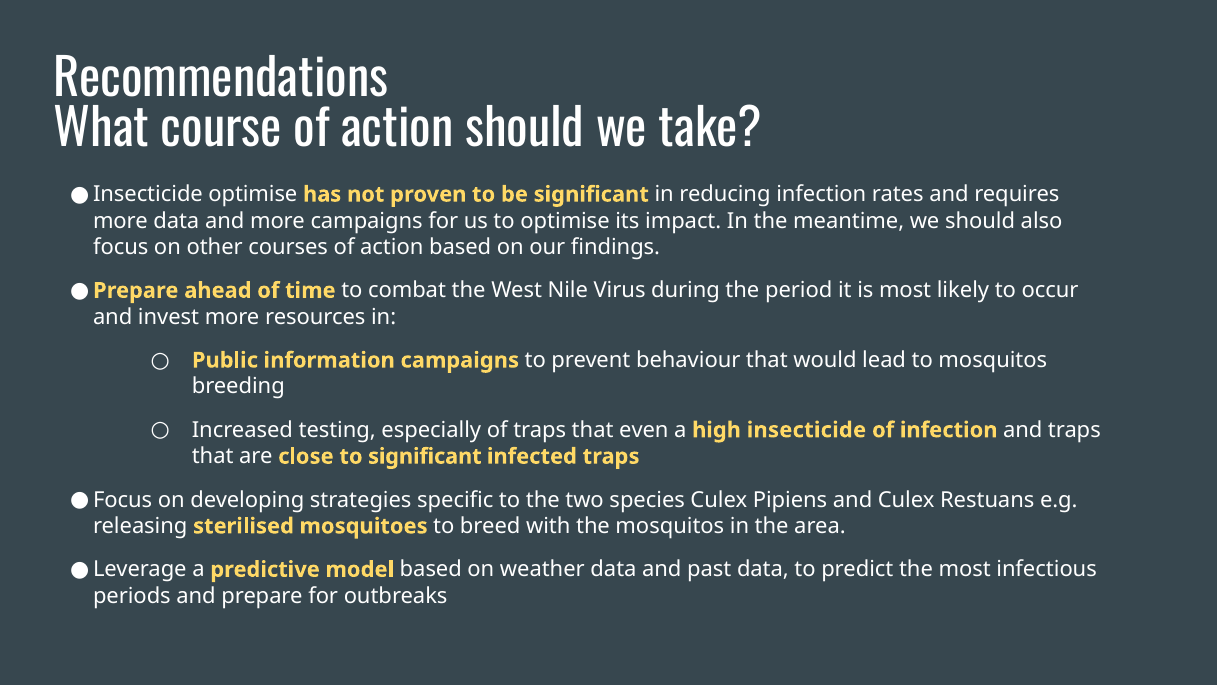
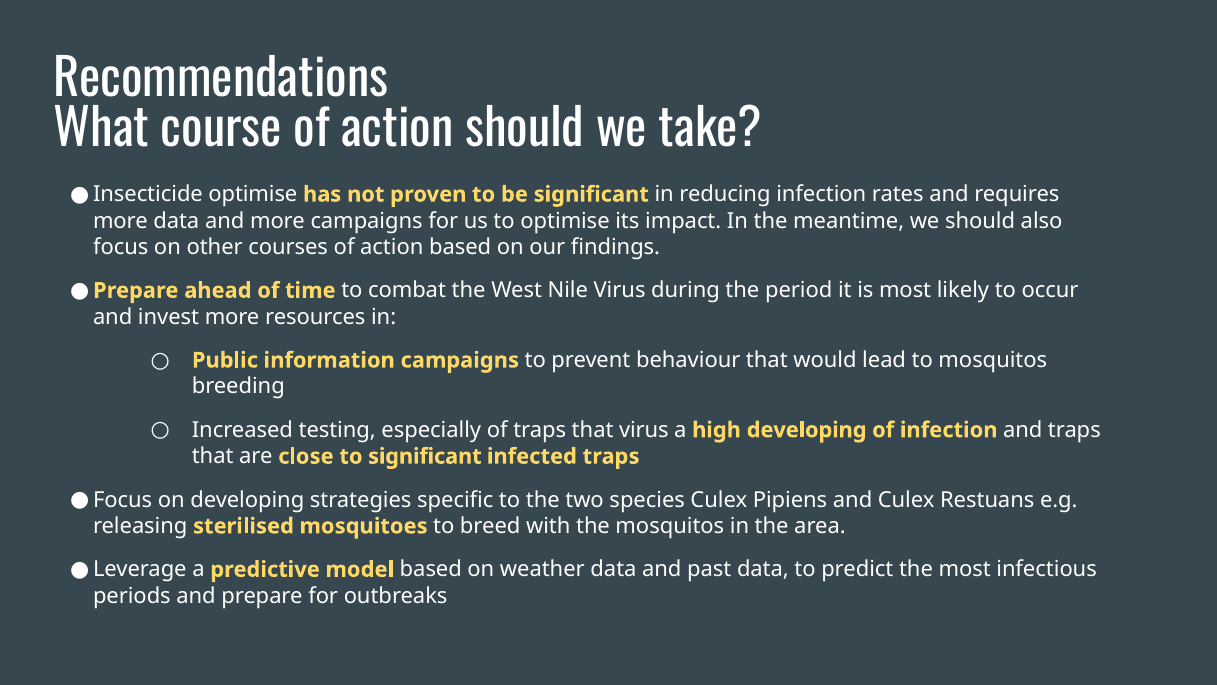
that even: even -> virus
high insecticide: insecticide -> developing
